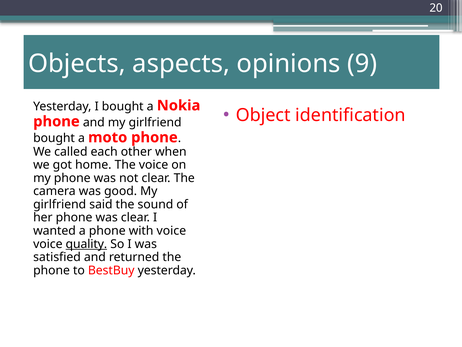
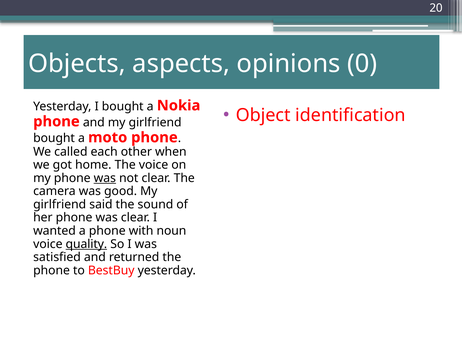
9: 9 -> 0
was at (105, 178) underline: none -> present
with voice: voice -> noun
